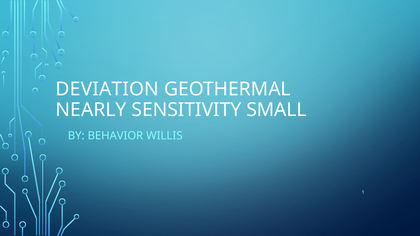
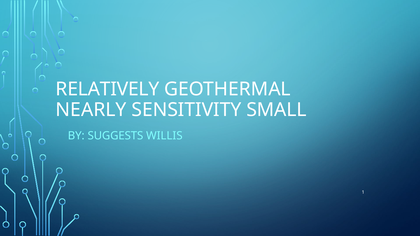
DEVIATION: DEVIATION -> RELATIVELY
BEHAVIOR: BEHAVIOR -> SUGGESTS
